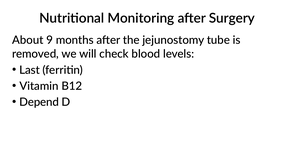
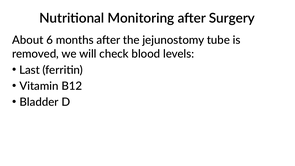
9: 9 -> 6
Depend: Depend -> Bladder
